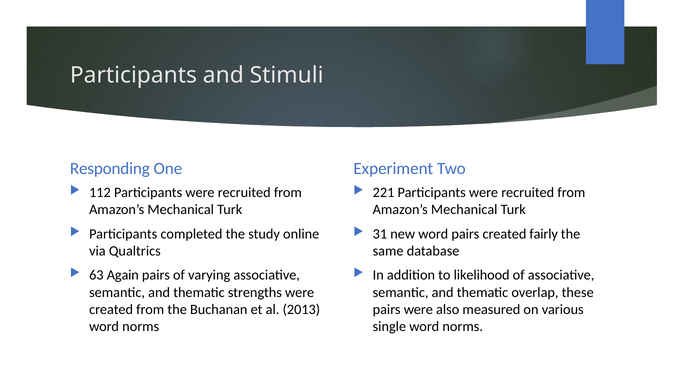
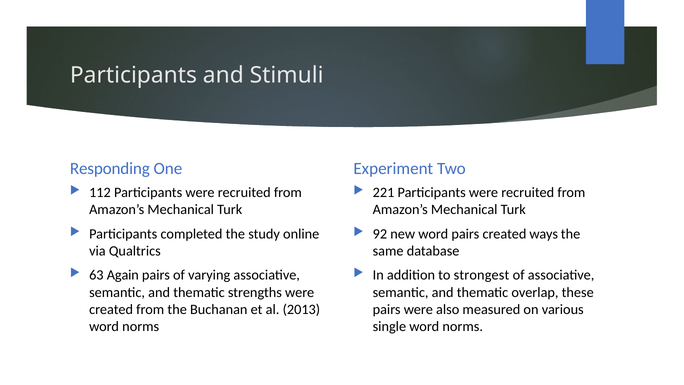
31: 31 -> 92
fairly: fairly -> ways
likelihood: likelihood -> strongest
